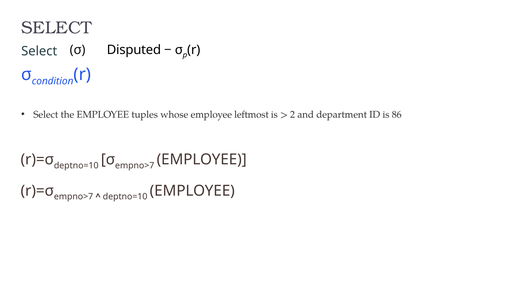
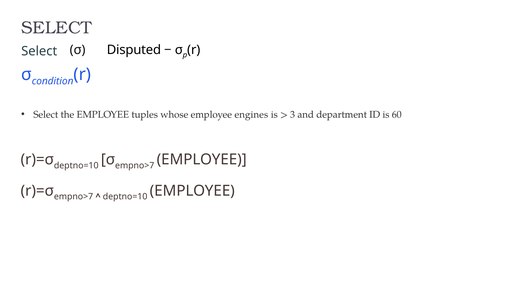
leftmost: leftmost -> engines
2: 2 -> 3
86: 86 -> 60
